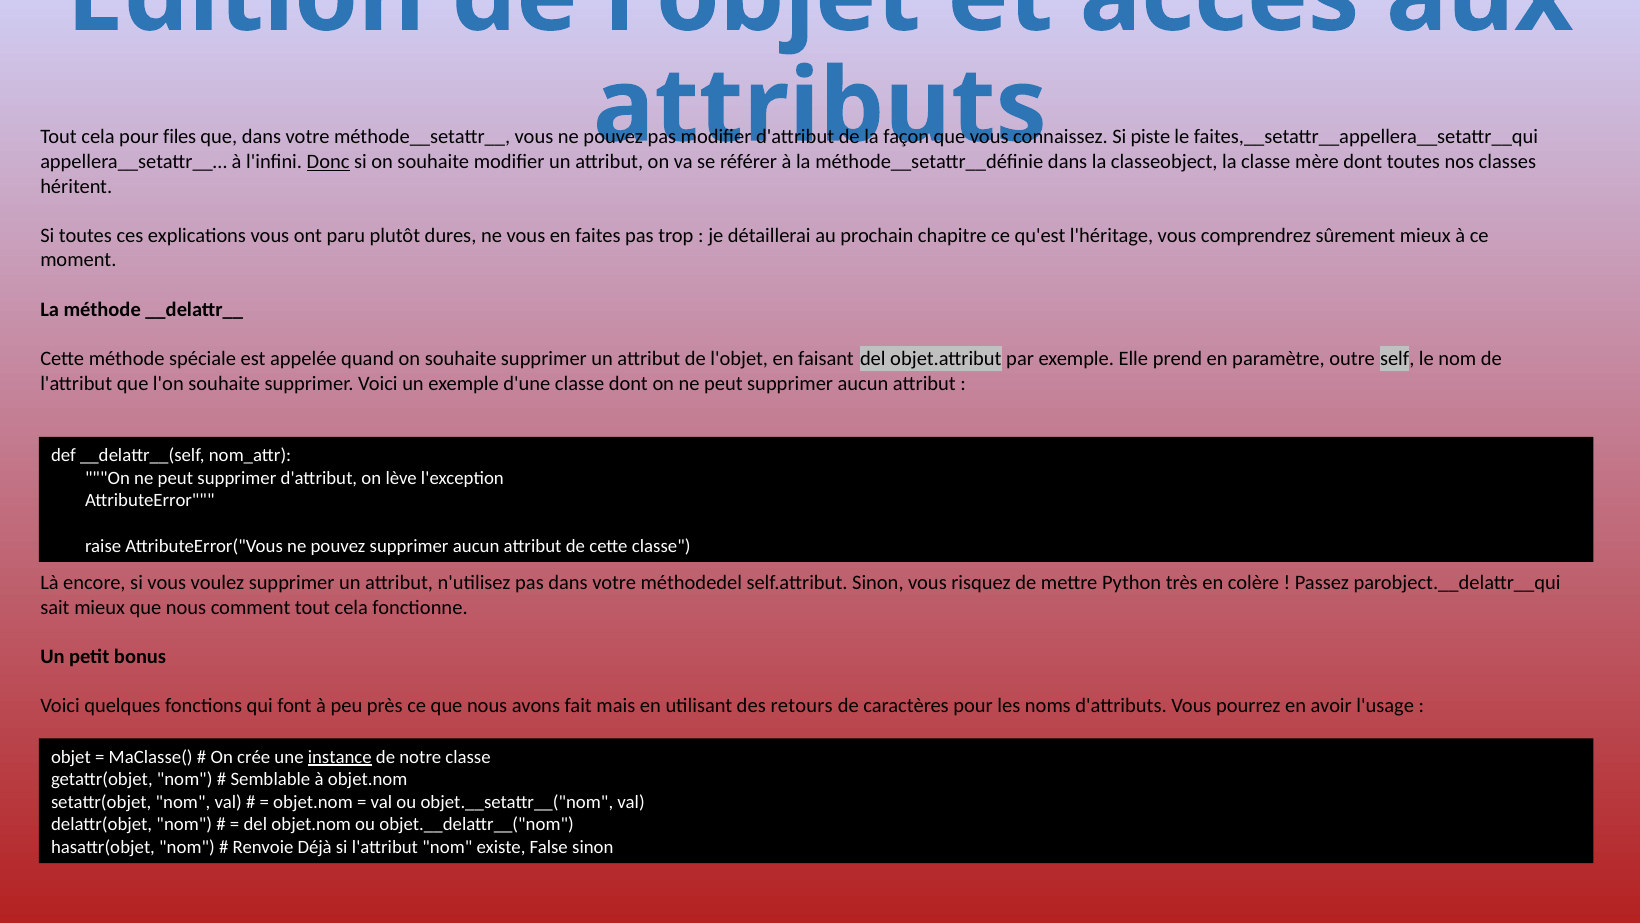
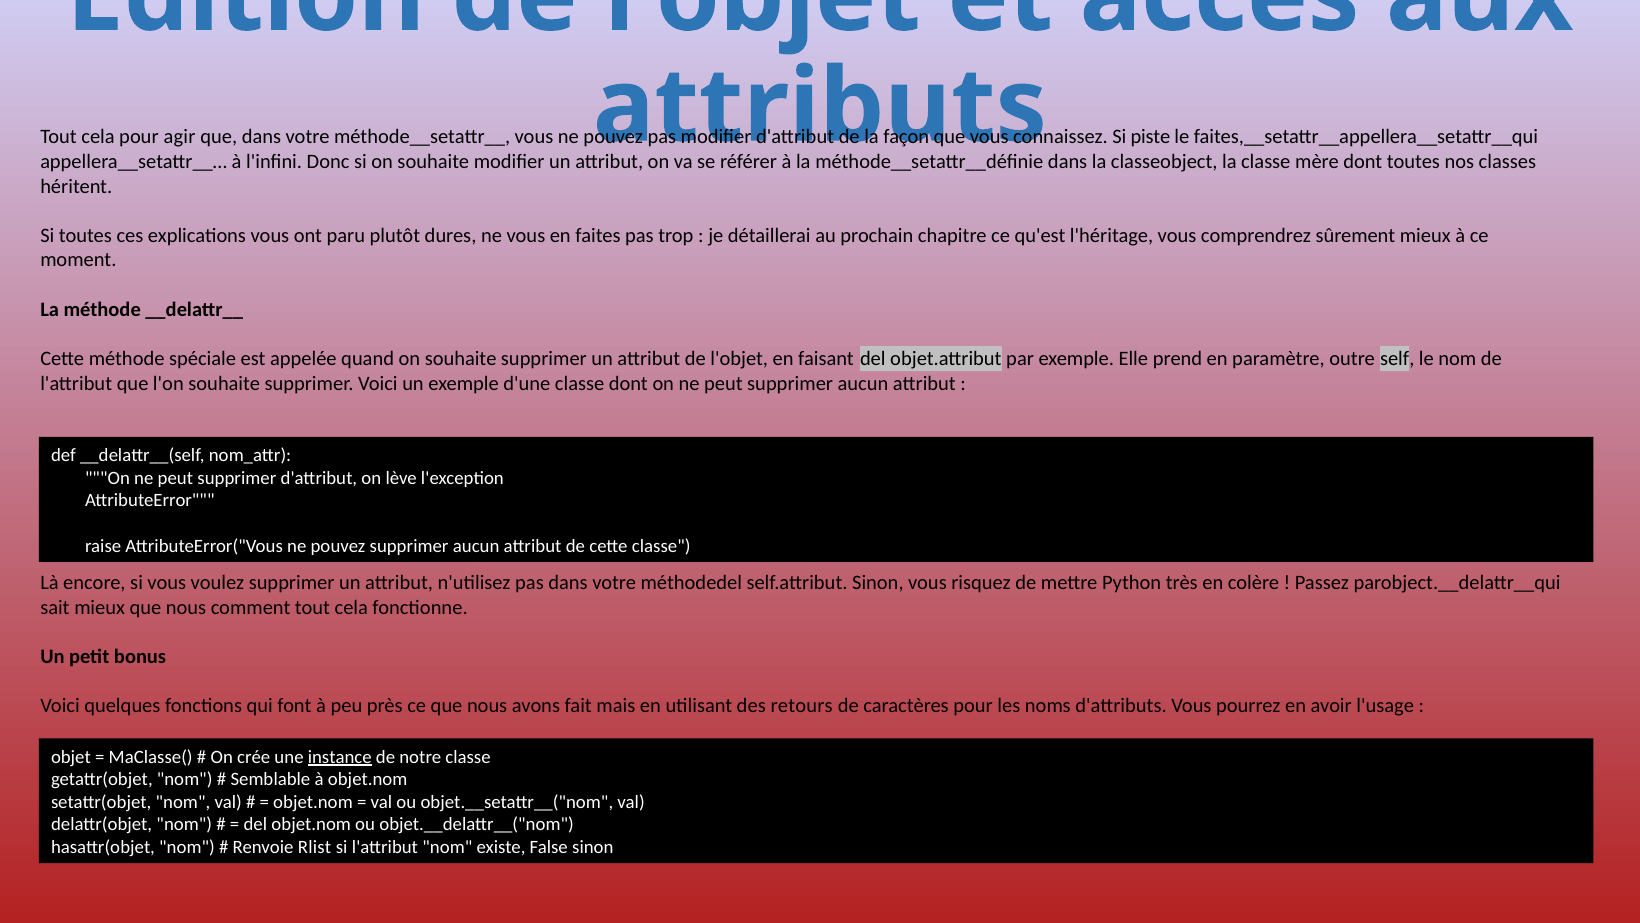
files: files -> agir
Donc underline: present -> none
Déjà: Déjà -> Rlist
